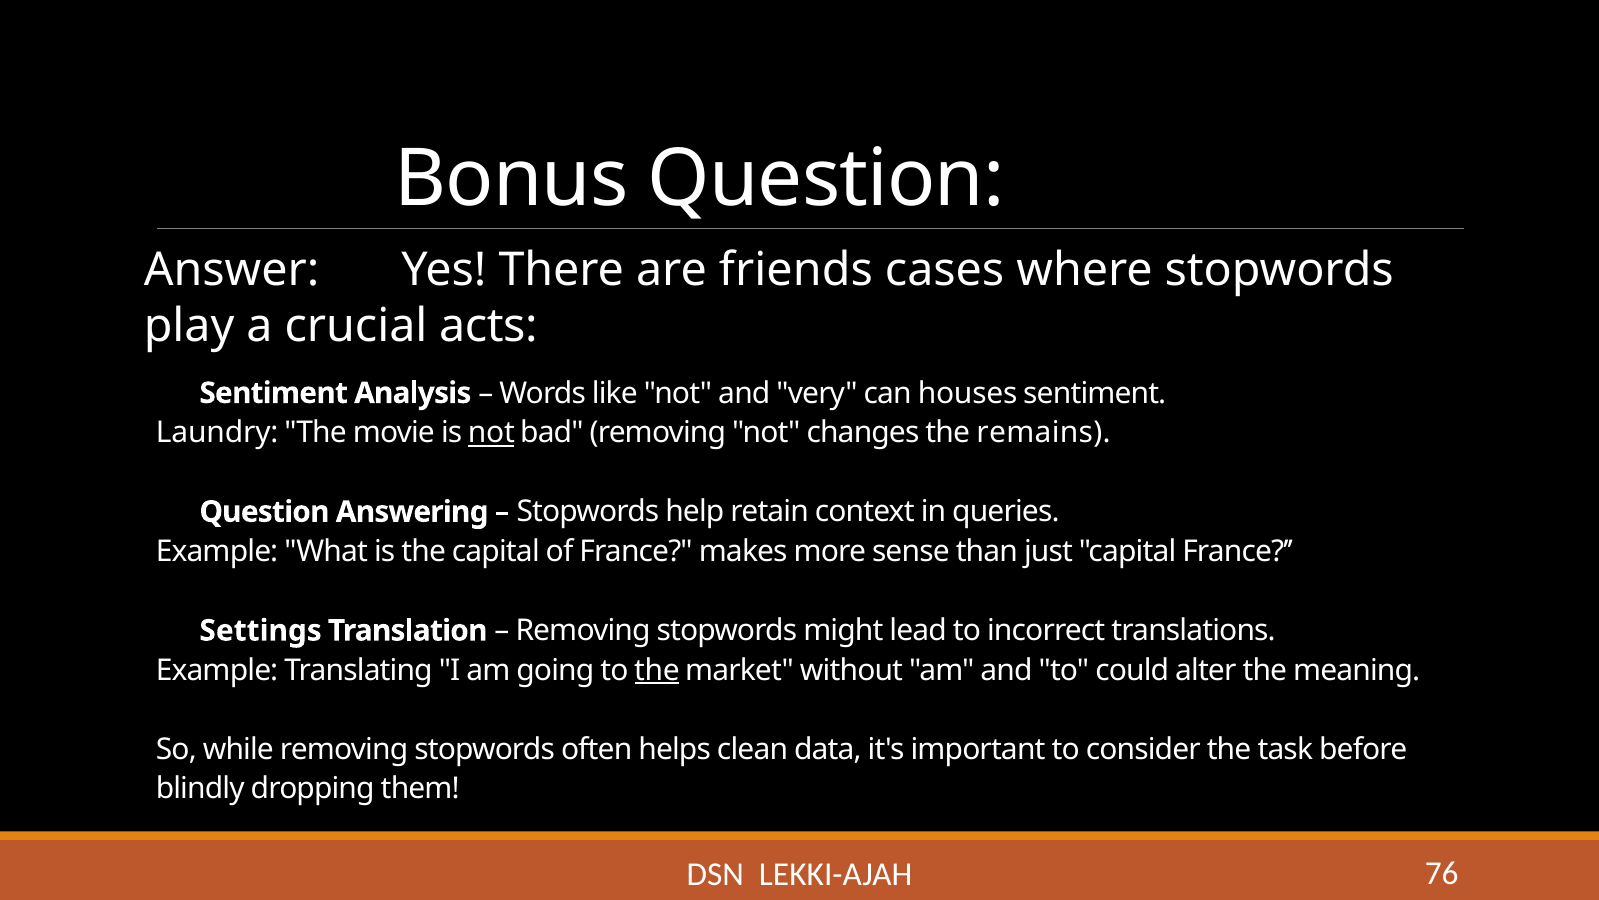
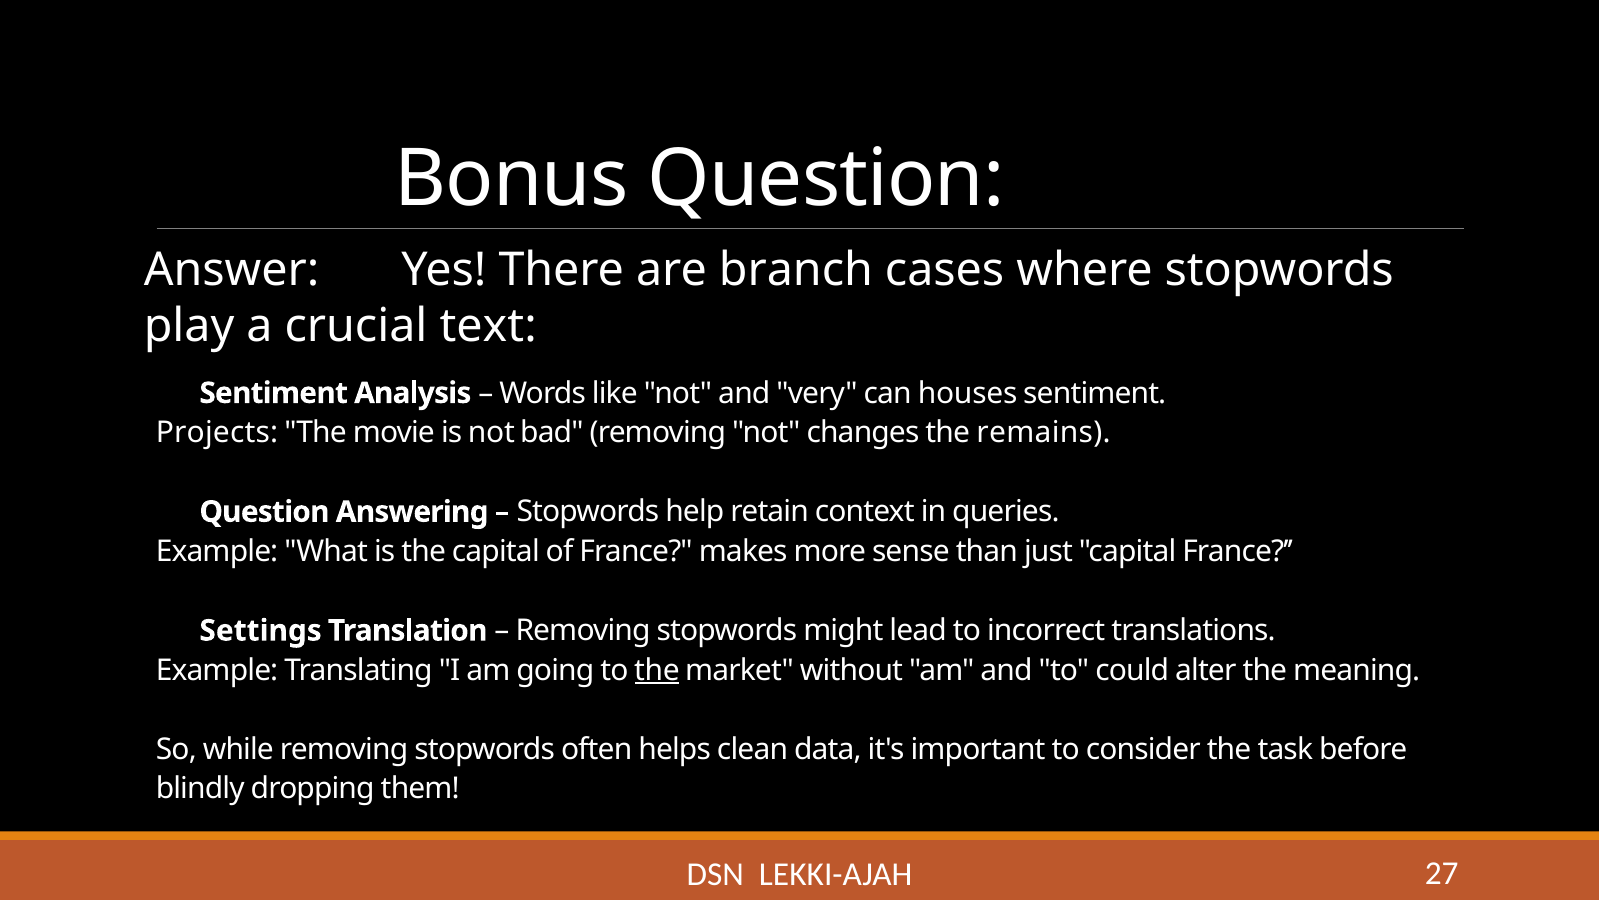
friends: friends -> branch
acts: acts -> text
Laundry: Laundry -> Projects
not at (491, 432) underline: present -> none
76: 76 -> 27
